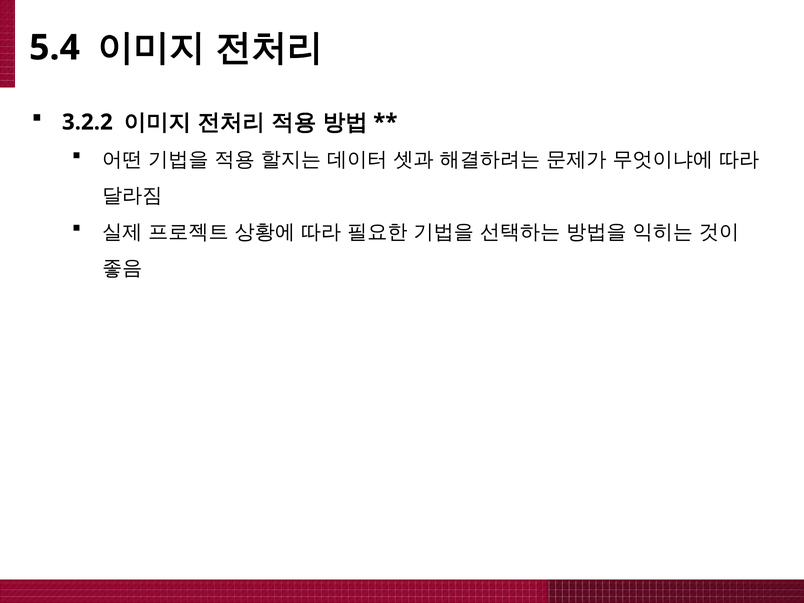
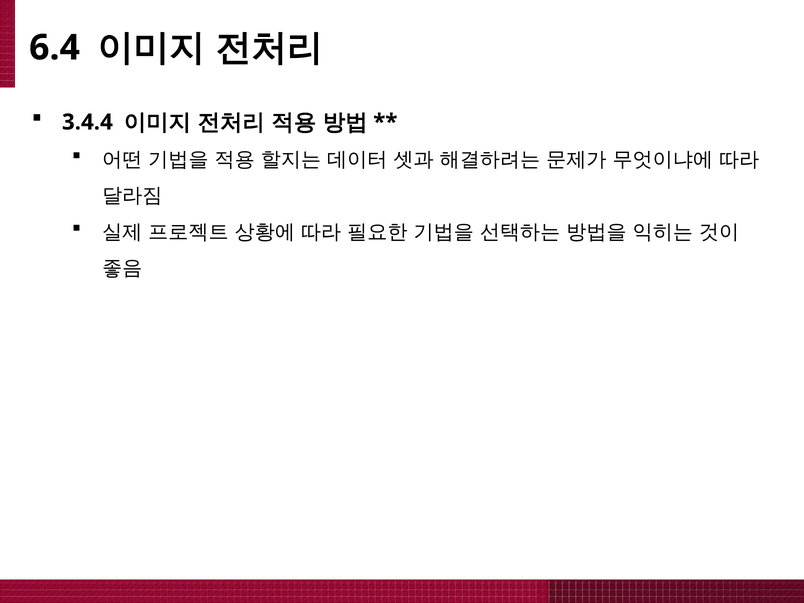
5.4: 5.4 -> 6.4
3.2.2: 3.2.2 -> 3.4.4
